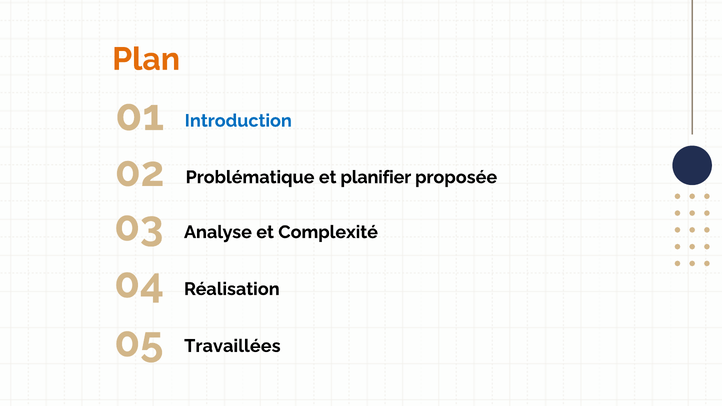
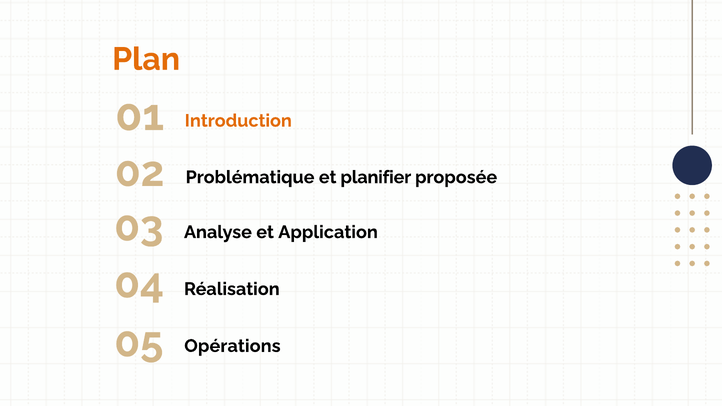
Introduction colour: blue -> orange
Complexité: Complexité -> Application
Travaillées: Travaillées -> Opérations
